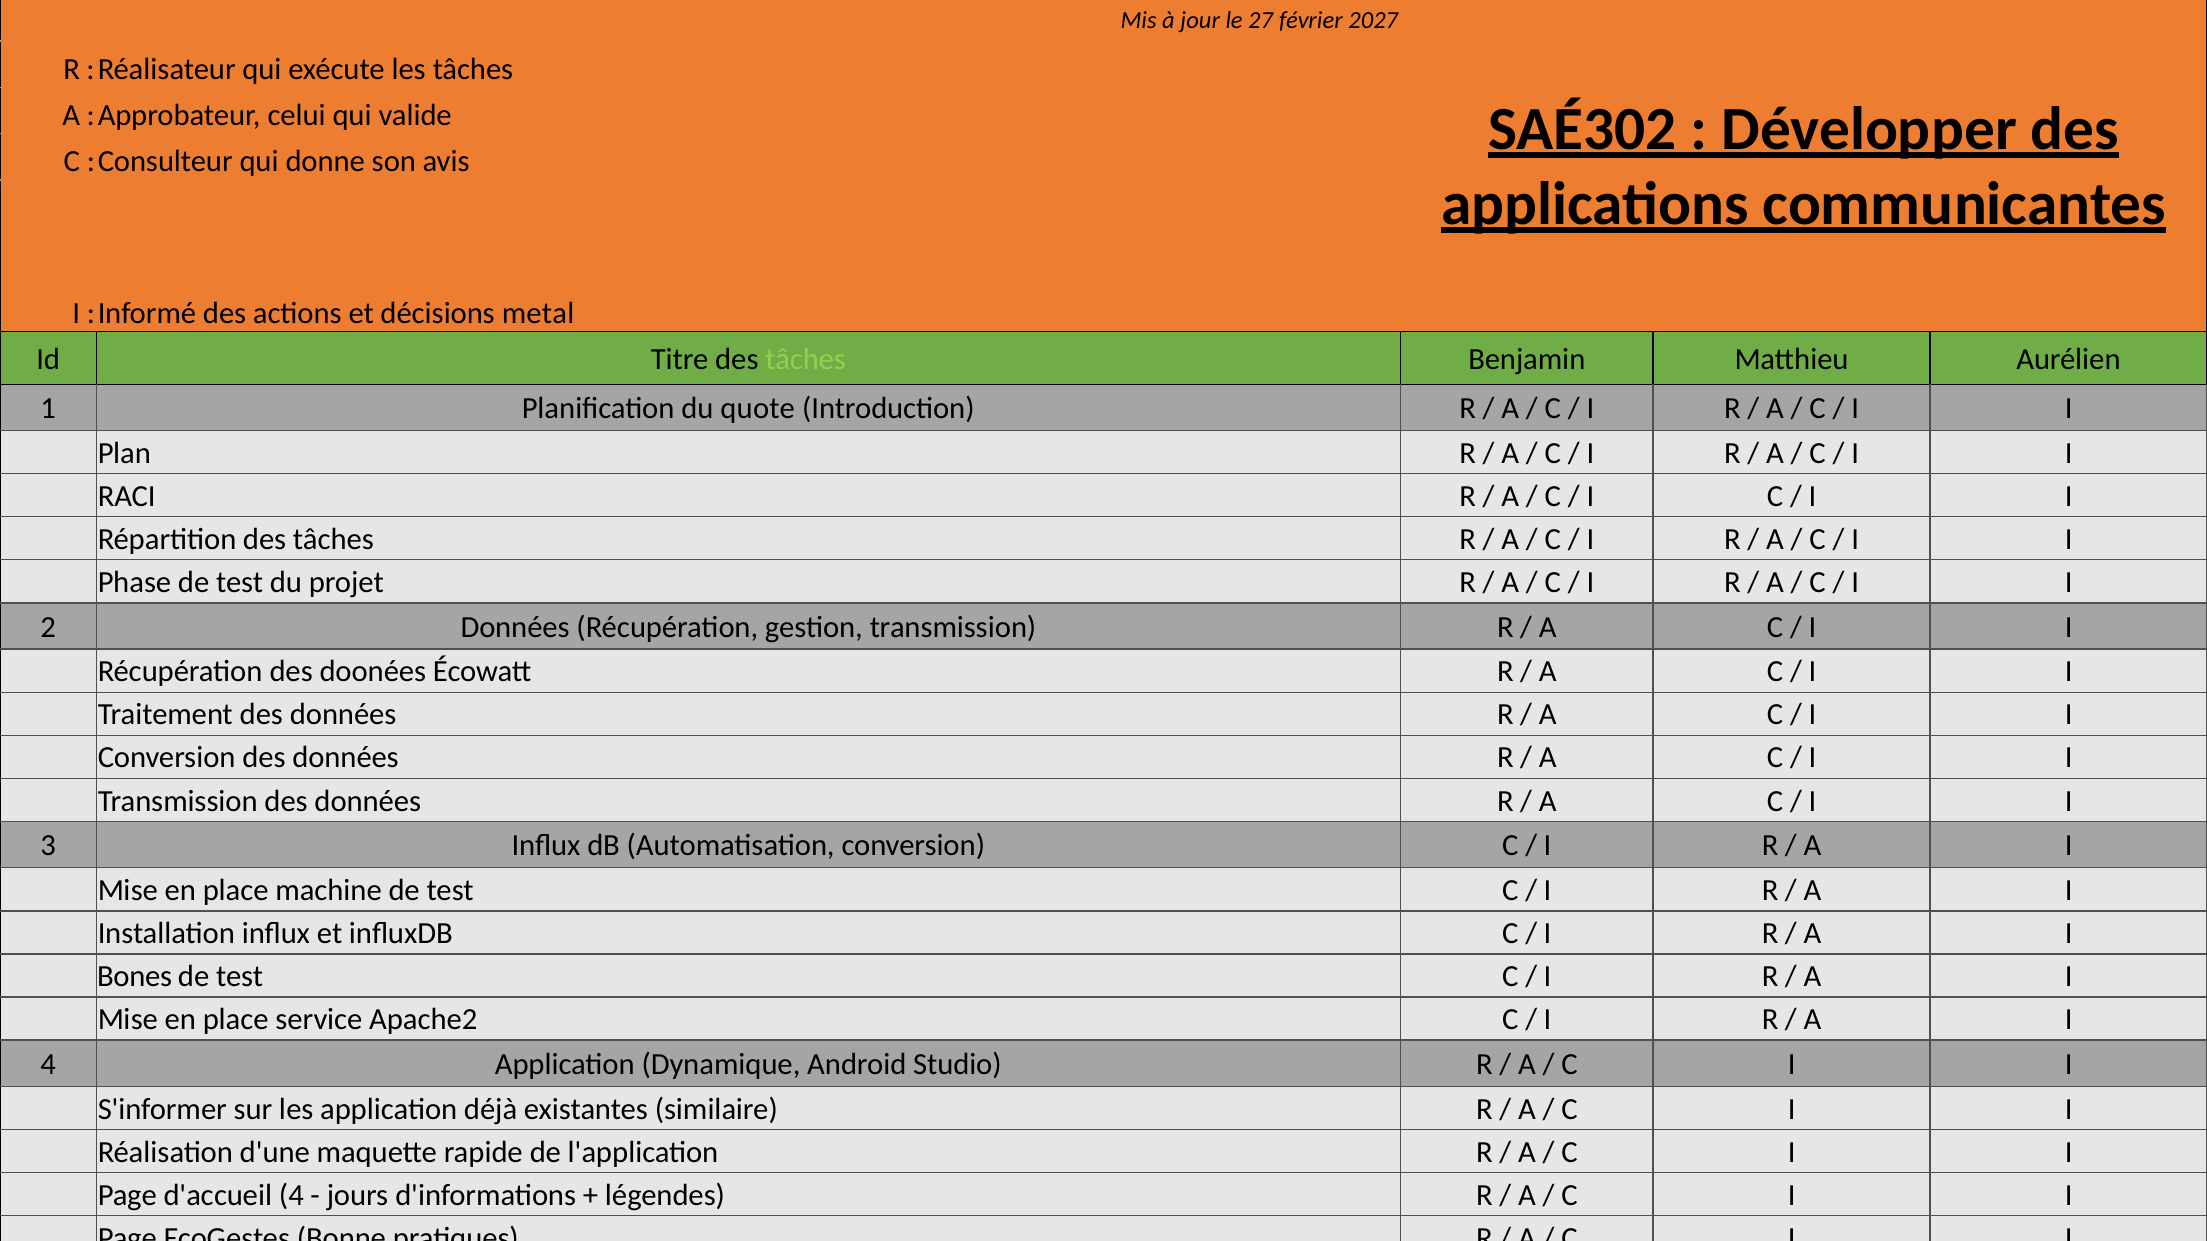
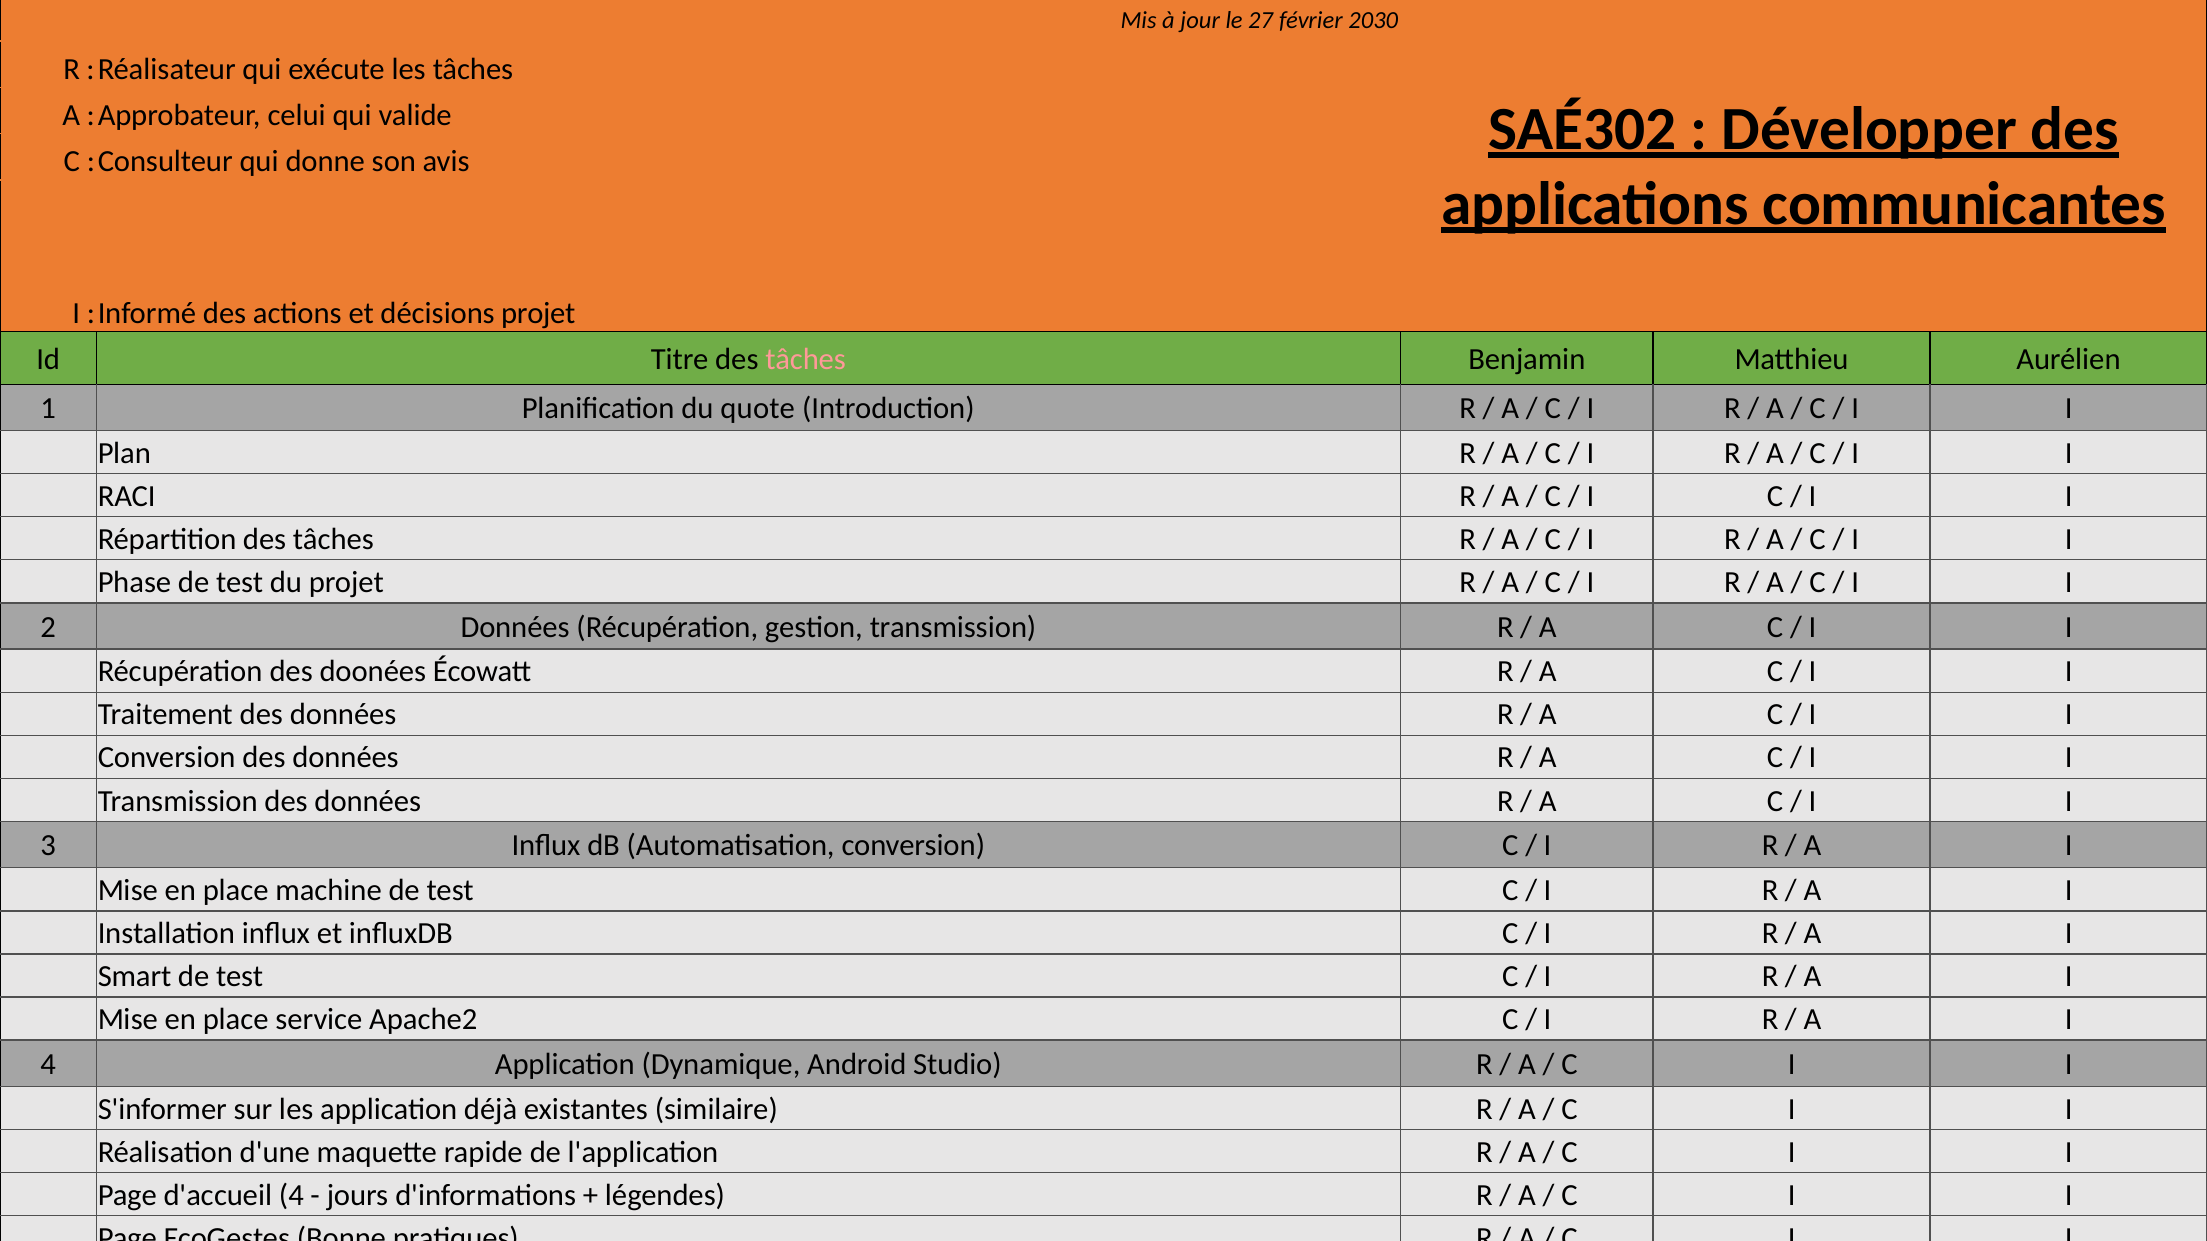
2027: 2027 -> 2030
décisions metal: metal -> projet
tâches at (806, 359) colour: light green -> pink
Bones: Bones -> Smart
